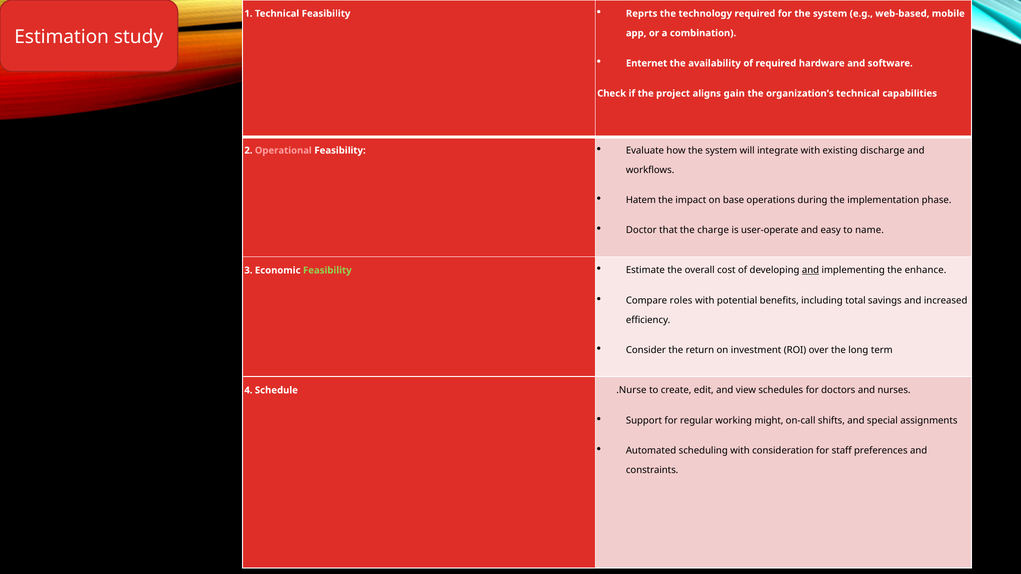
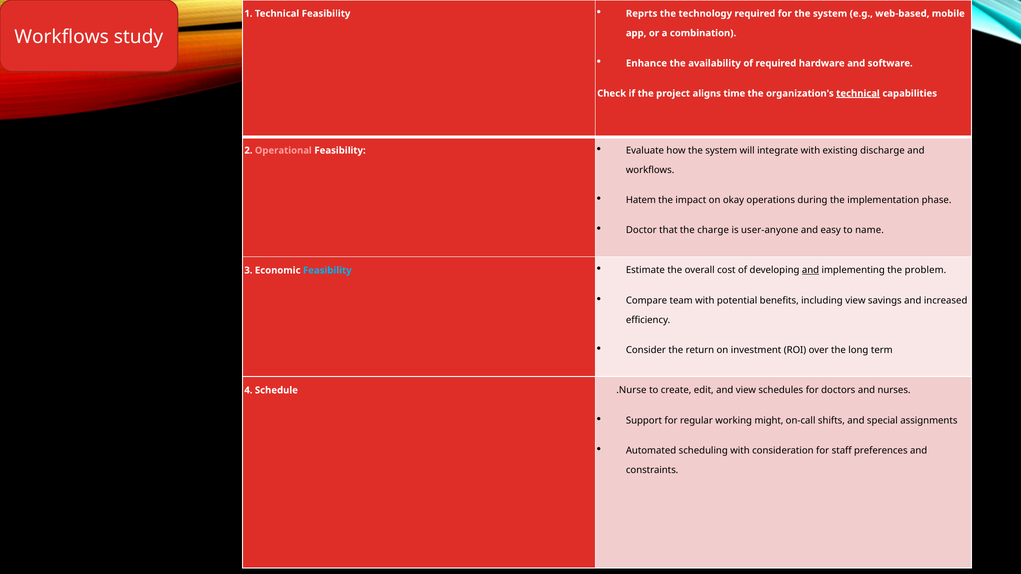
Estimation at (62, 37): Estimation -> Workflows
Enternet: Enternet -> Enhance
gain: gain -> time
technical at (858, 93) underline: none -> present
base: base -> okay
user-operate: user-operate -> user-anyone
Feasibility at (327, 270) colour: light green -> light blue
enhance: enhance -> problem
roles: roles -> team
including total: total -> view
